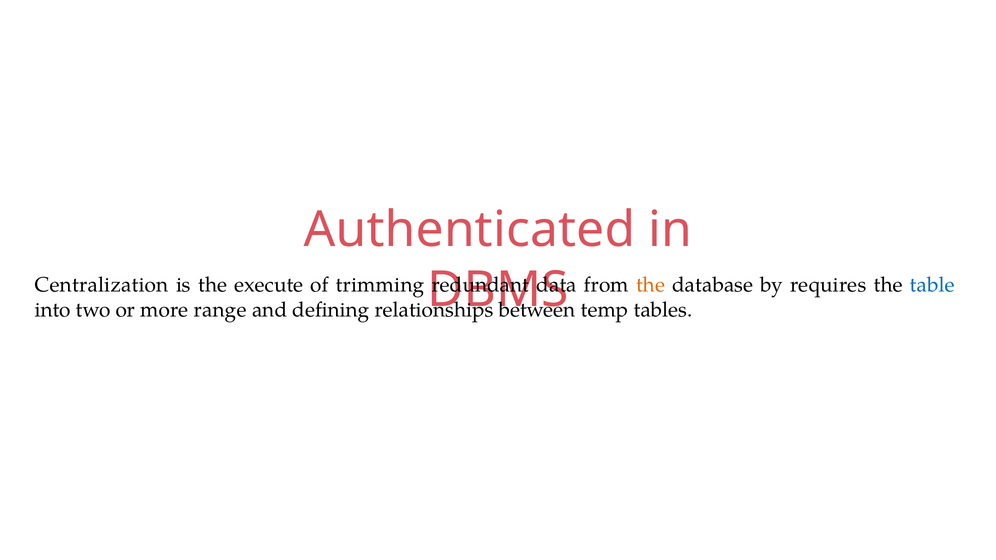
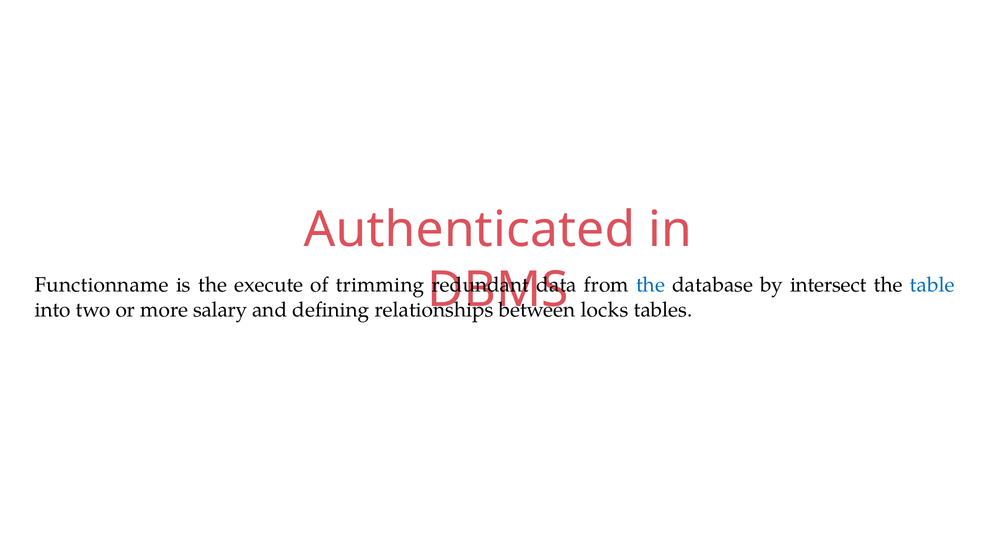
Centralization: Centralization -> Functionname
the at (651, 285) colour: orange -> blue
requires: requires -> intersect
range: range -> salary
temp: temp -> locks
